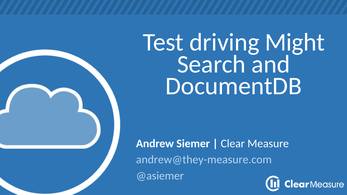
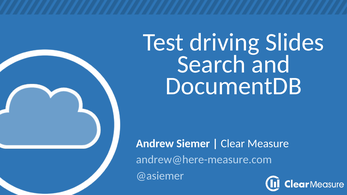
Might: Might -> Slides
andrew@they-measure.com: andrew@they-measure.com -> andrew@here-measure.com
